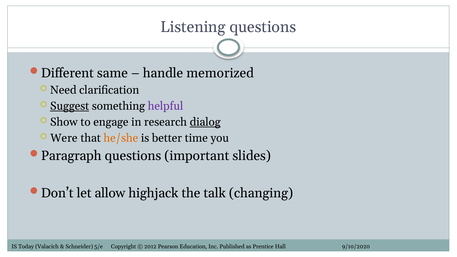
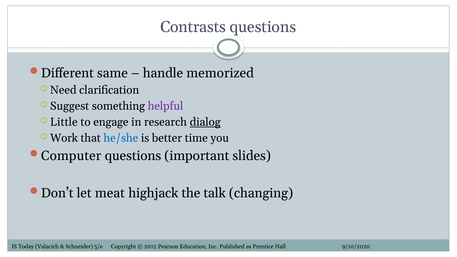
Listening: Listening -> Contrasts
Suggest underline: present -> none
Show: Show -> Little
Were: Were -> Work
he/she colour: orange -> blue
Paragraph: Paragraph -> Computer
allow: allow -> meat
